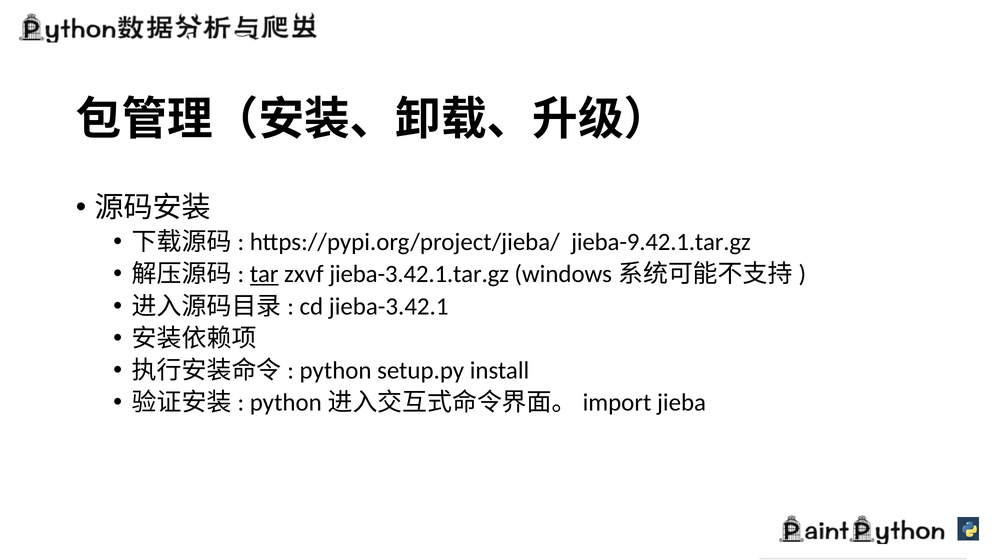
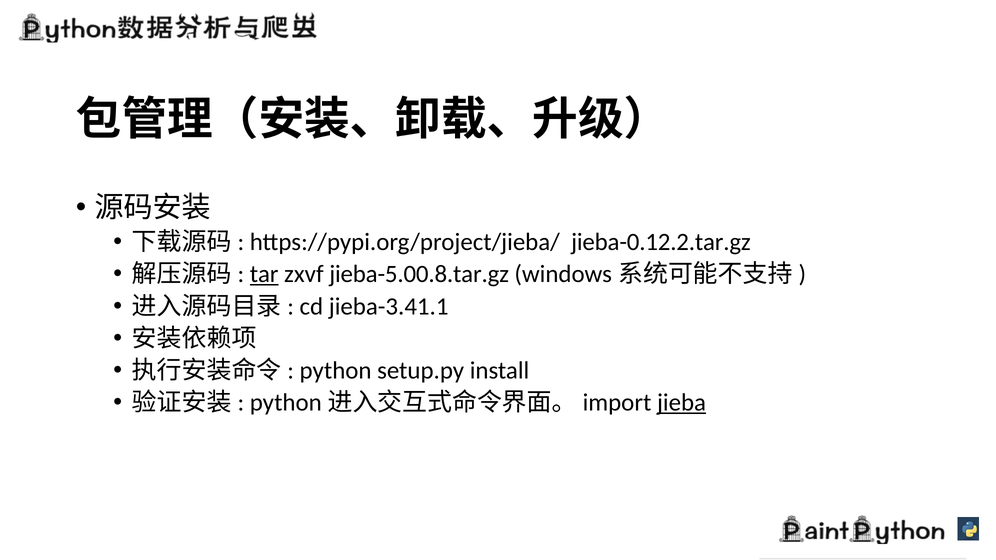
jieba-9.42.1.tar.gz: jieba-9.42.1.tar.gz -> jieba-0.12.2.tar.gz
jieba-3.42.1.tar.gz: jieba-3.42.1.tar.gz -> jieba-5.00.8.tar.gz
jieba-3.42.1: jieba-3.42.1 -> jieba-3.41.1
jieba underline: none -> present
